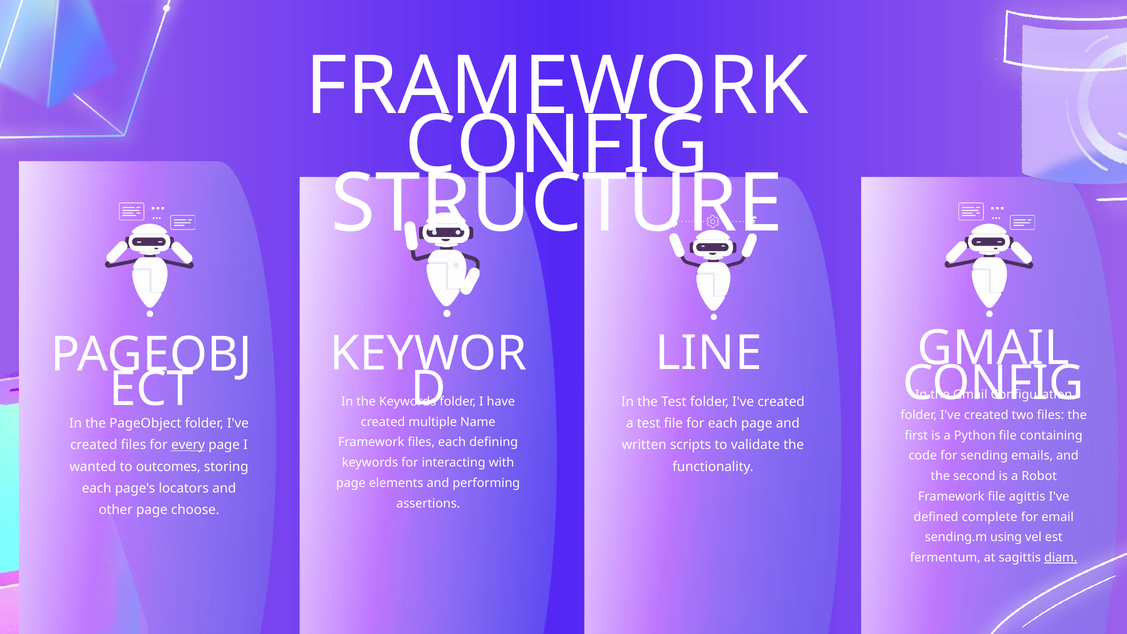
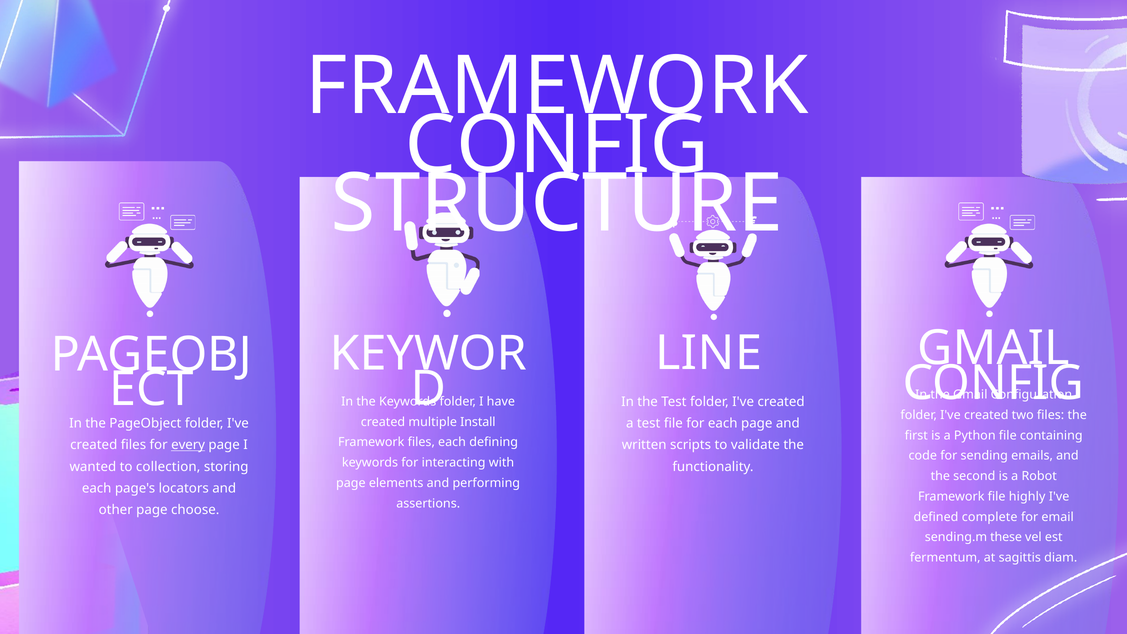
Name: Name -> Install
outcomes: outcomes -> collection
agittis: agittis -> highly
using: using -> these
diam underline: present -> none
